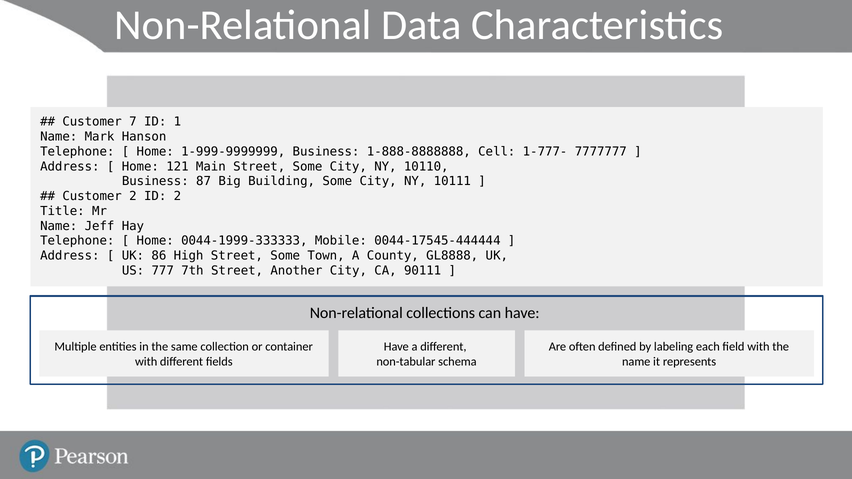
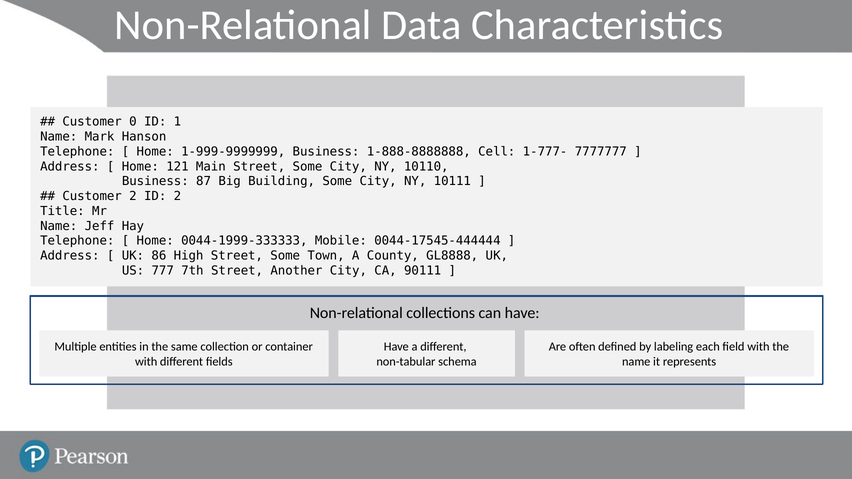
7: 7 -> 0
